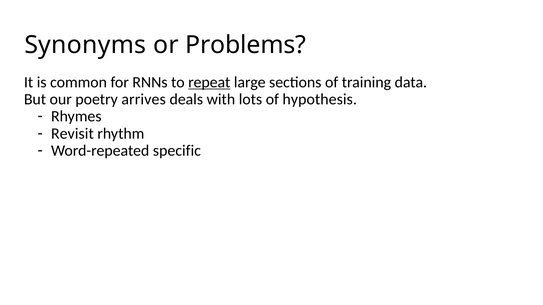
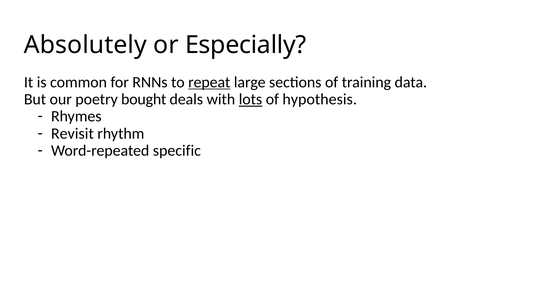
Synonyms: Synonyms -> Absolutely
Problems: Problems -> Especially
arrives: arrives -> bought
lots underline: none -> present
